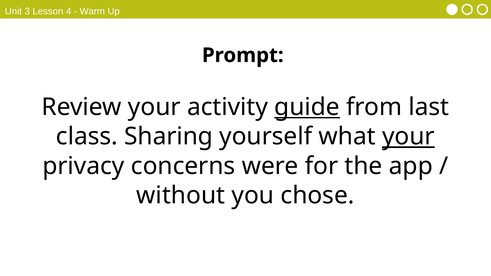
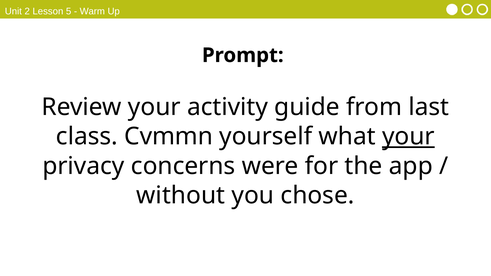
3: 3 -> 2
4: 4 -> 5
guide underline: present -> none
Sharing: Sharing -> Cvmmn
